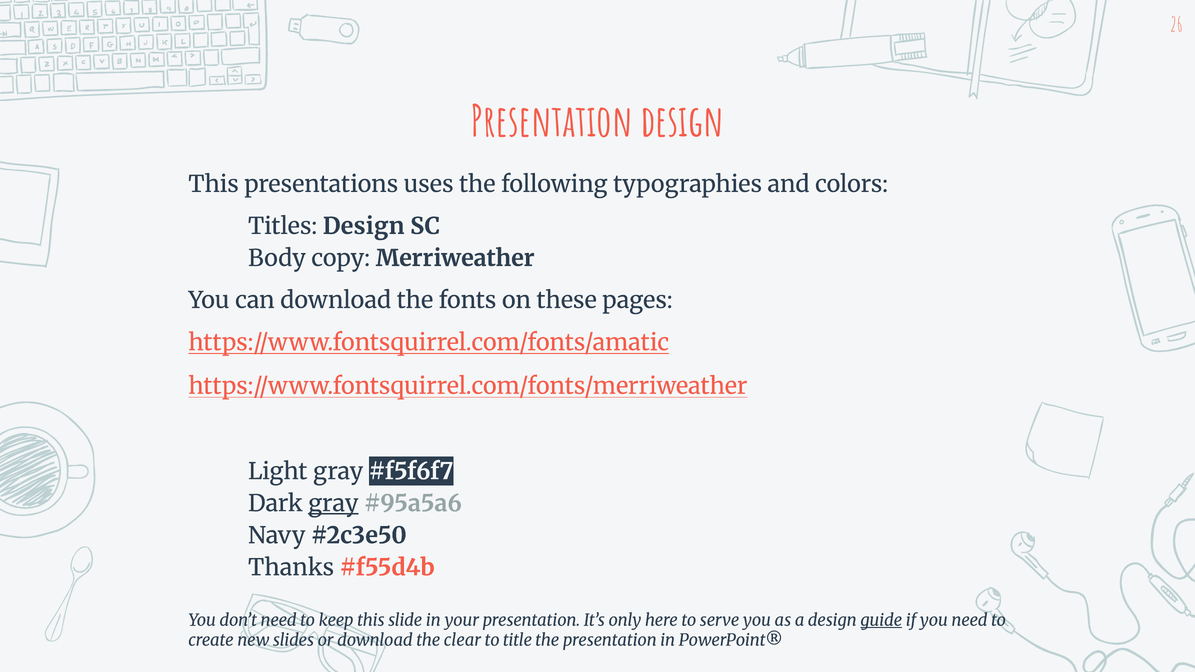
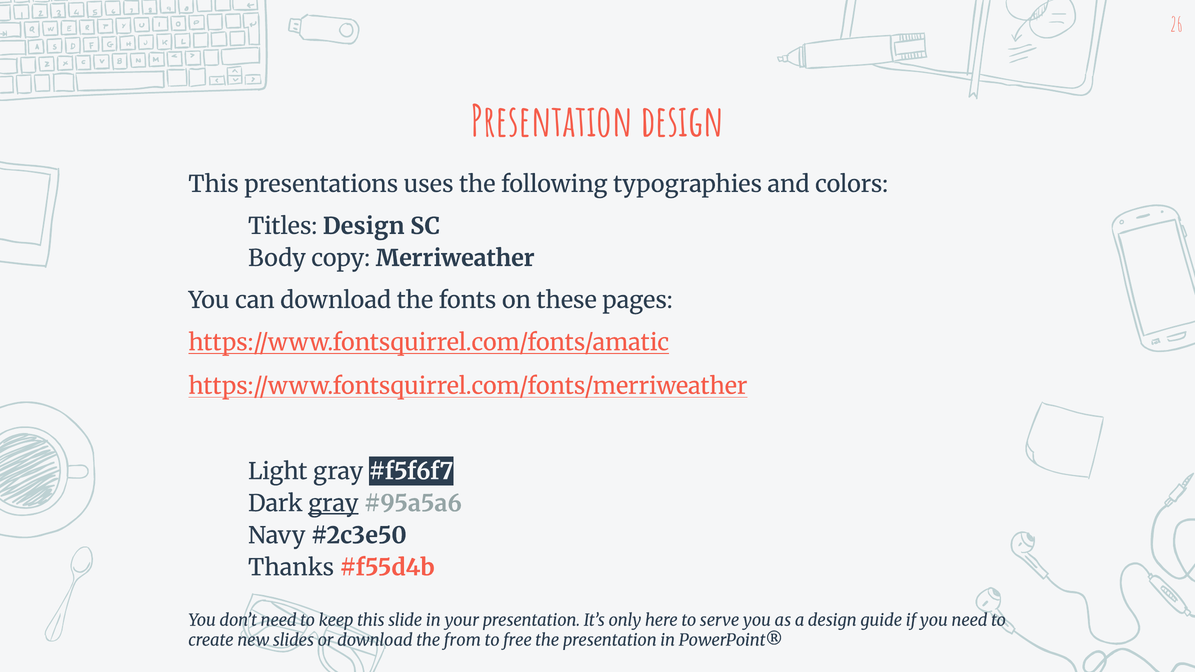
guide underline: present -> none
clear: clear -> from
title: title -> free
